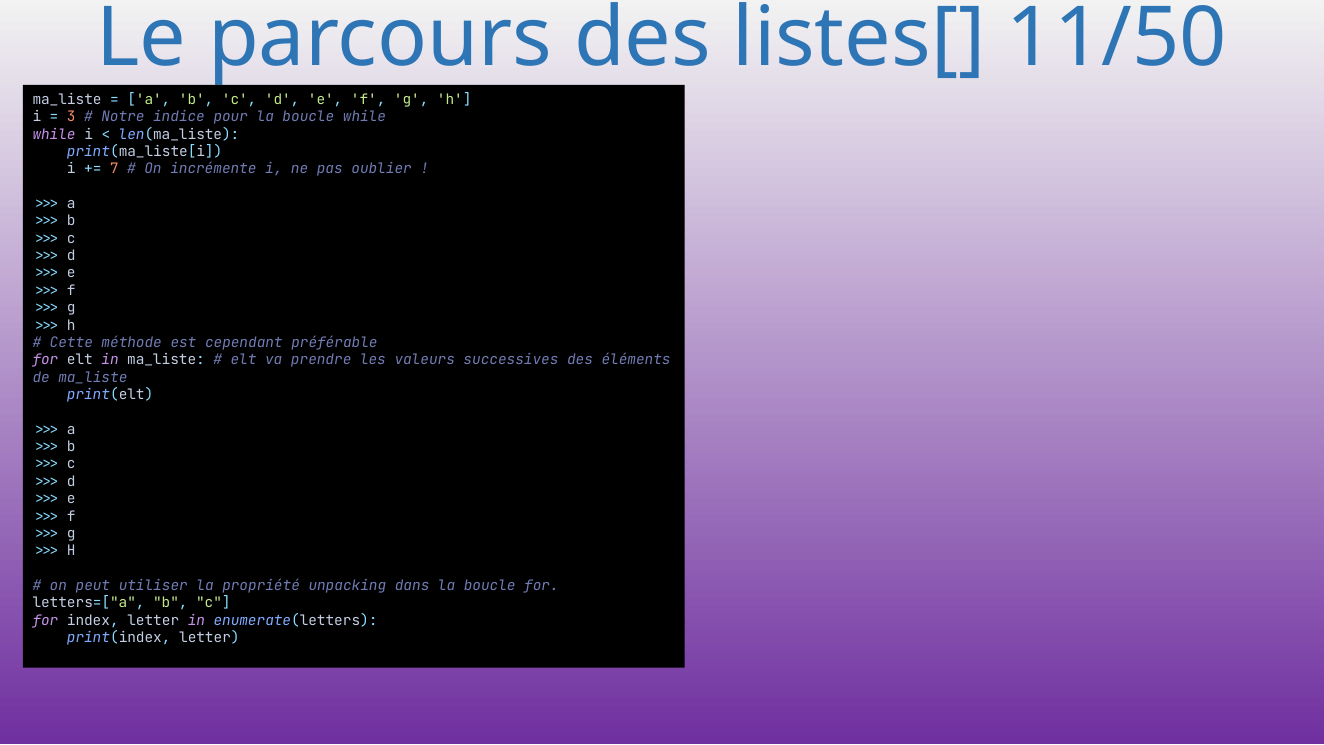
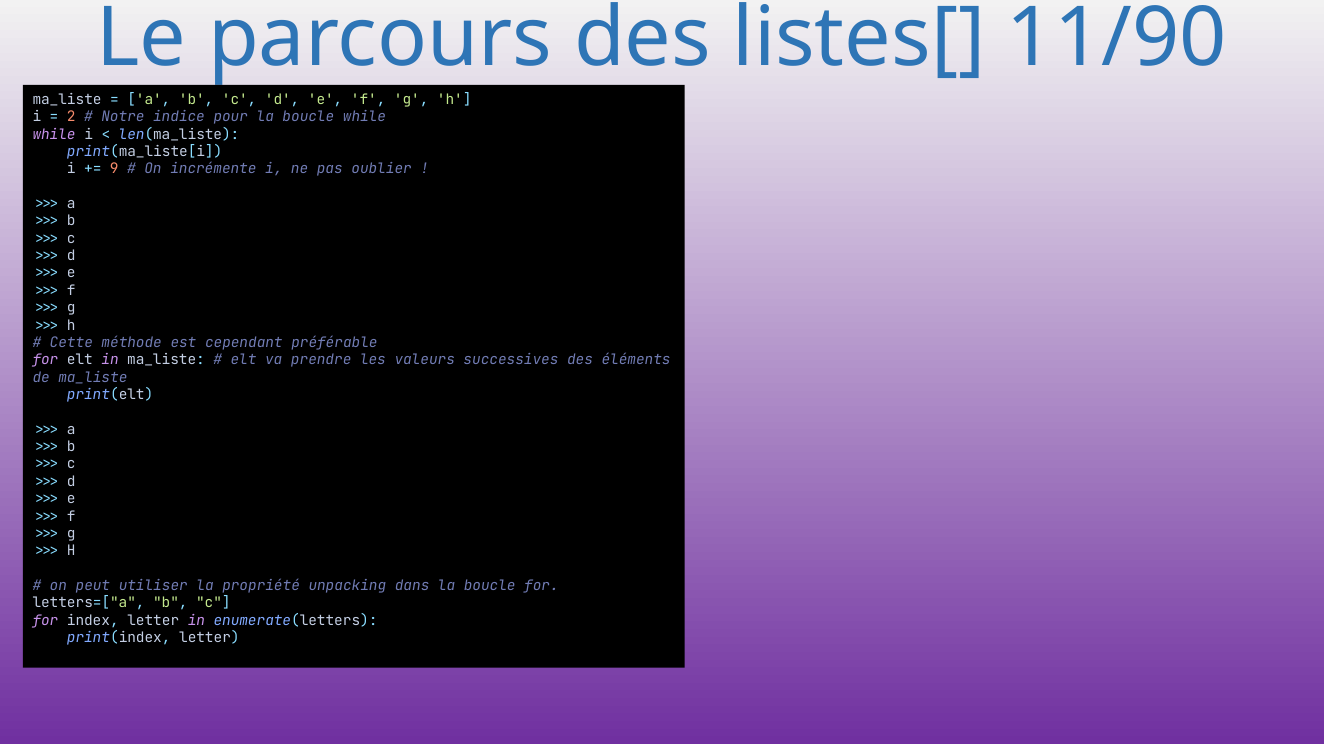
11/50: 11/50 -> 11/90
3: 3 -> 2
7: 7 -> 9
